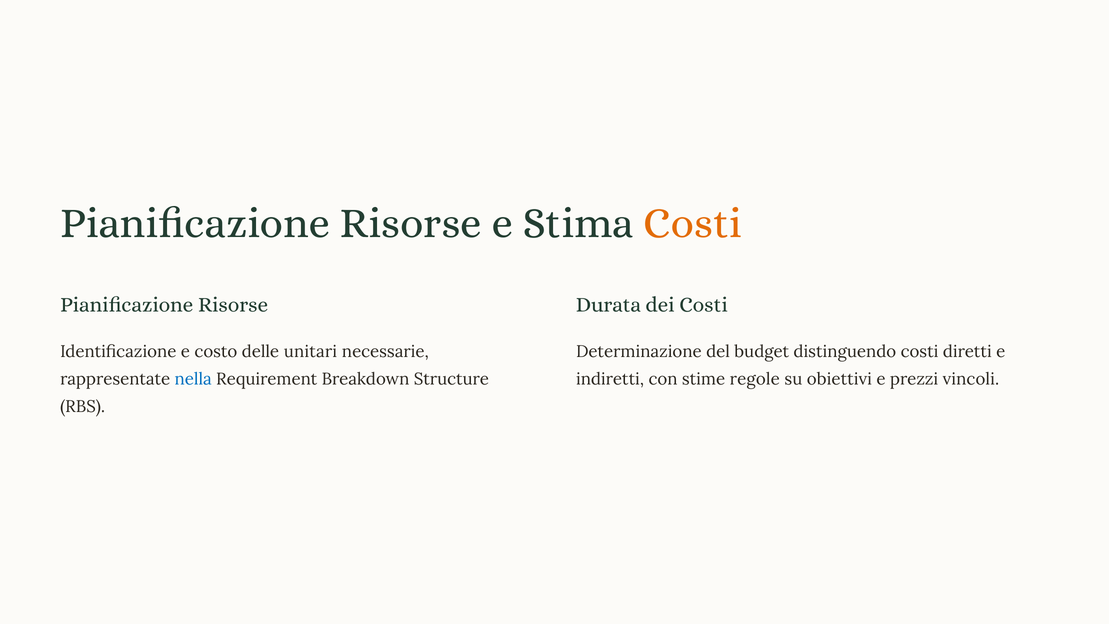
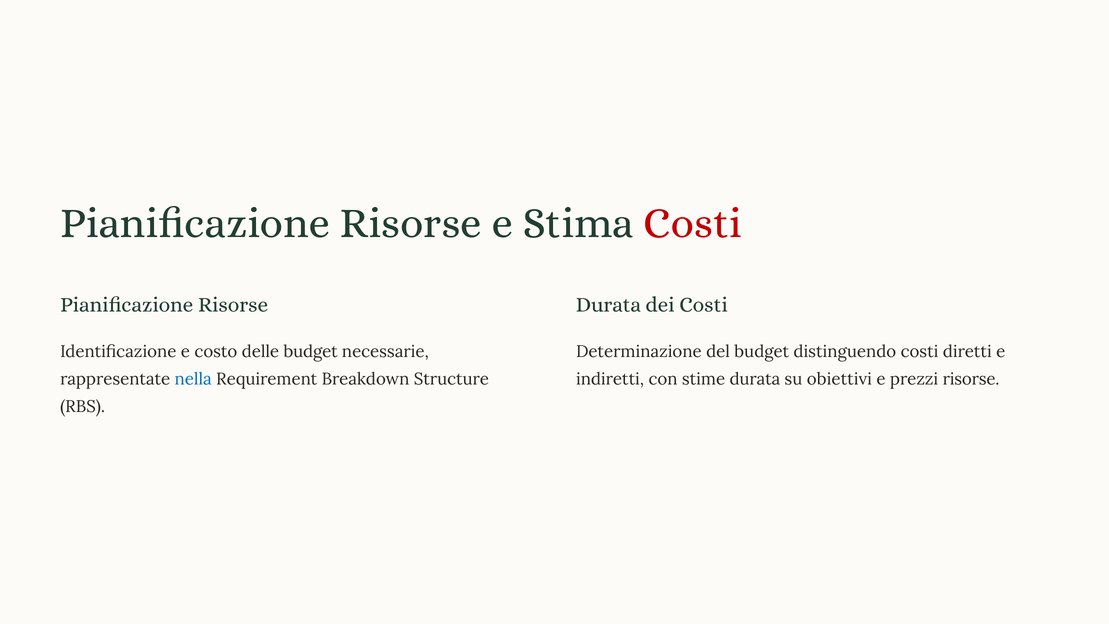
Costi at (693, 223) colour: orange -> red
delle unitari: unitari -> budget
stime regole: regole -> durata
prezzi vincoli: vincoli -> risorse
